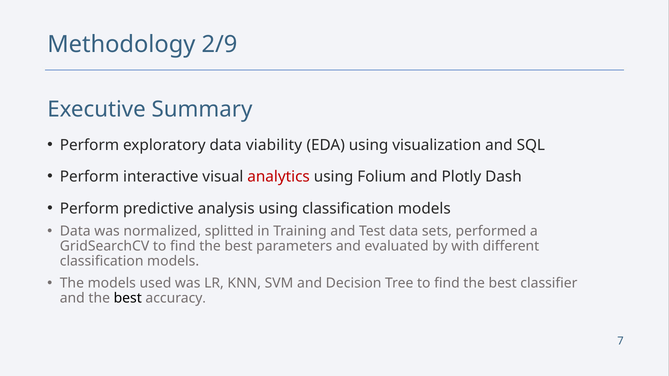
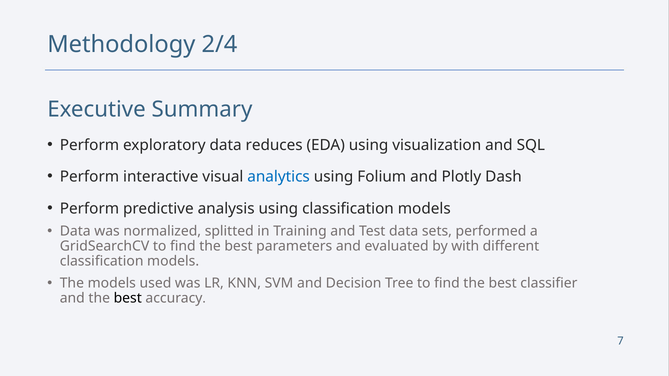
2/9: 2/9 -> 2/4
viability: viability -> reduces
analytics colour: red -> blue
